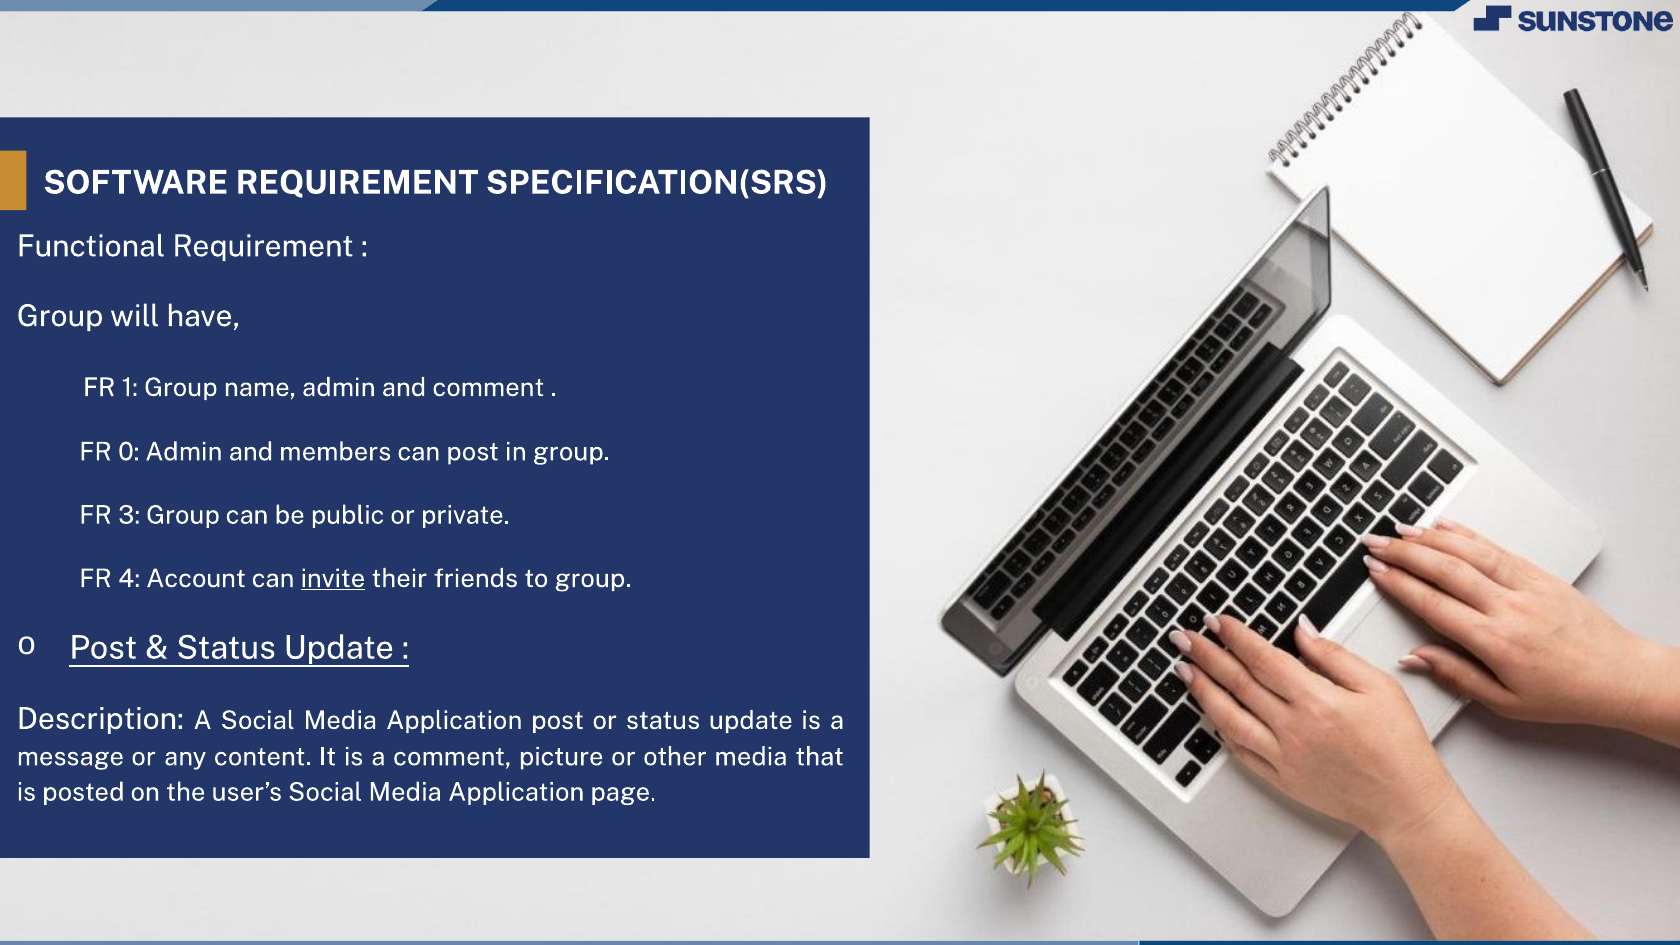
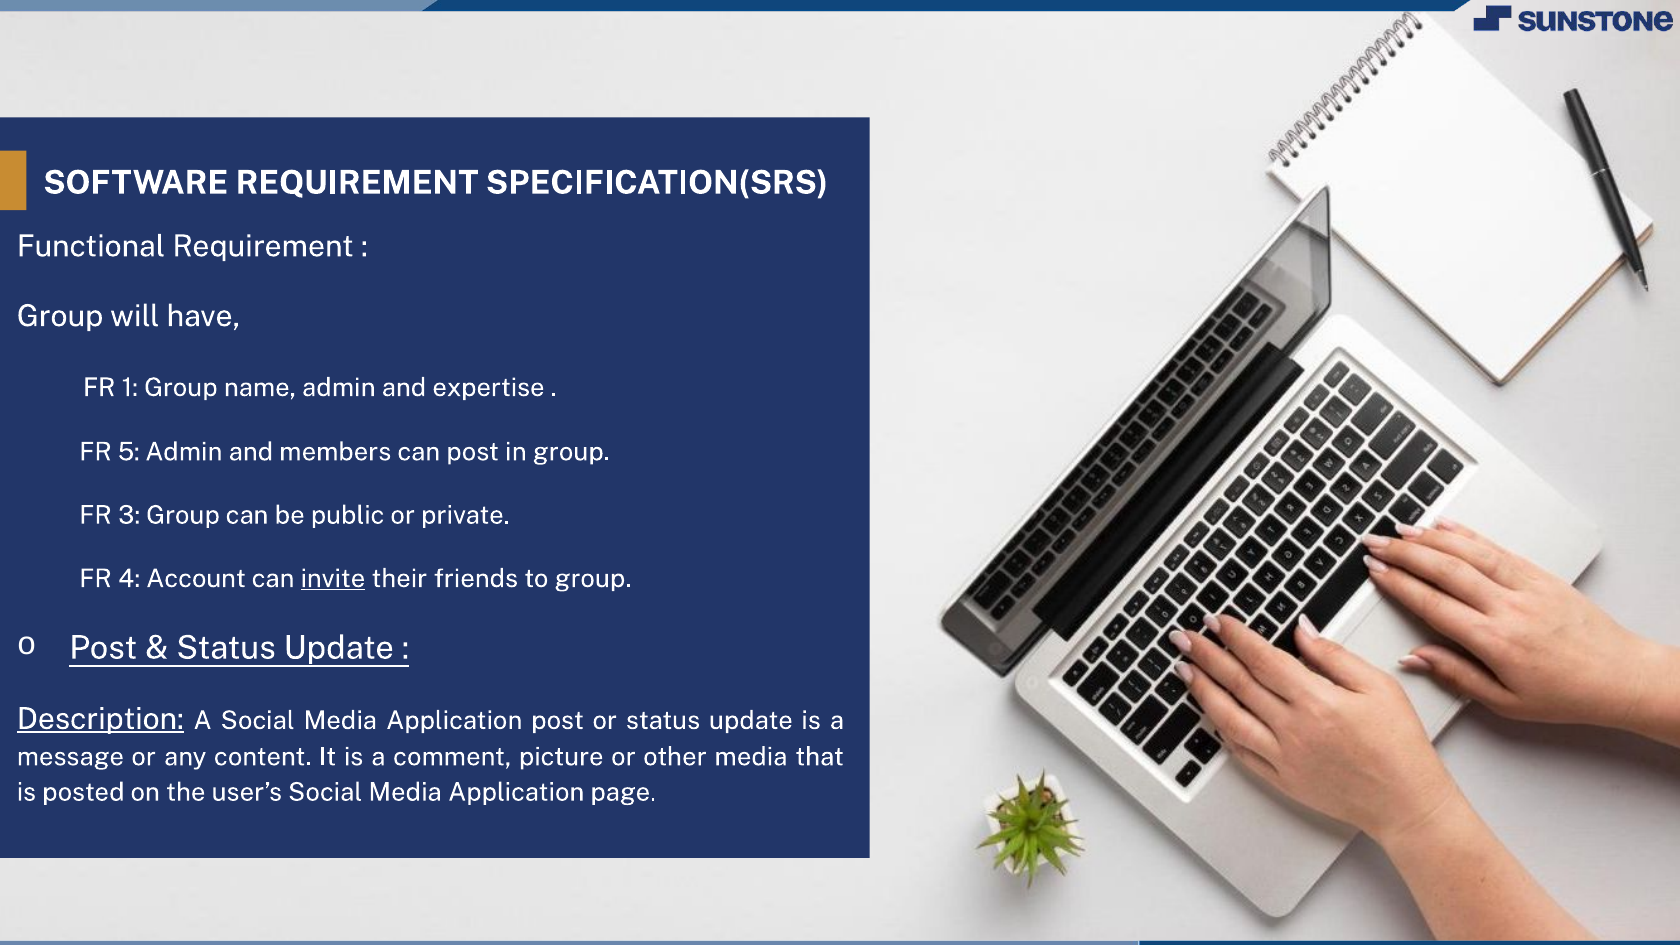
and comment: comment -> expertise
0: 0 -> 5
Description underline: none -> present
